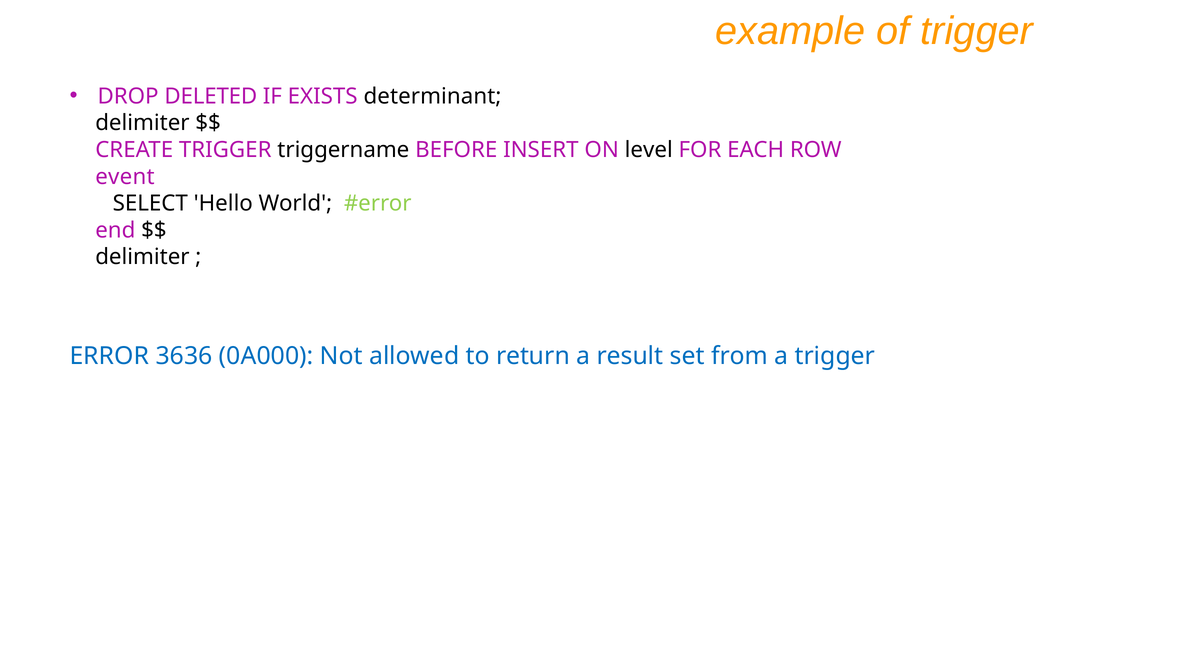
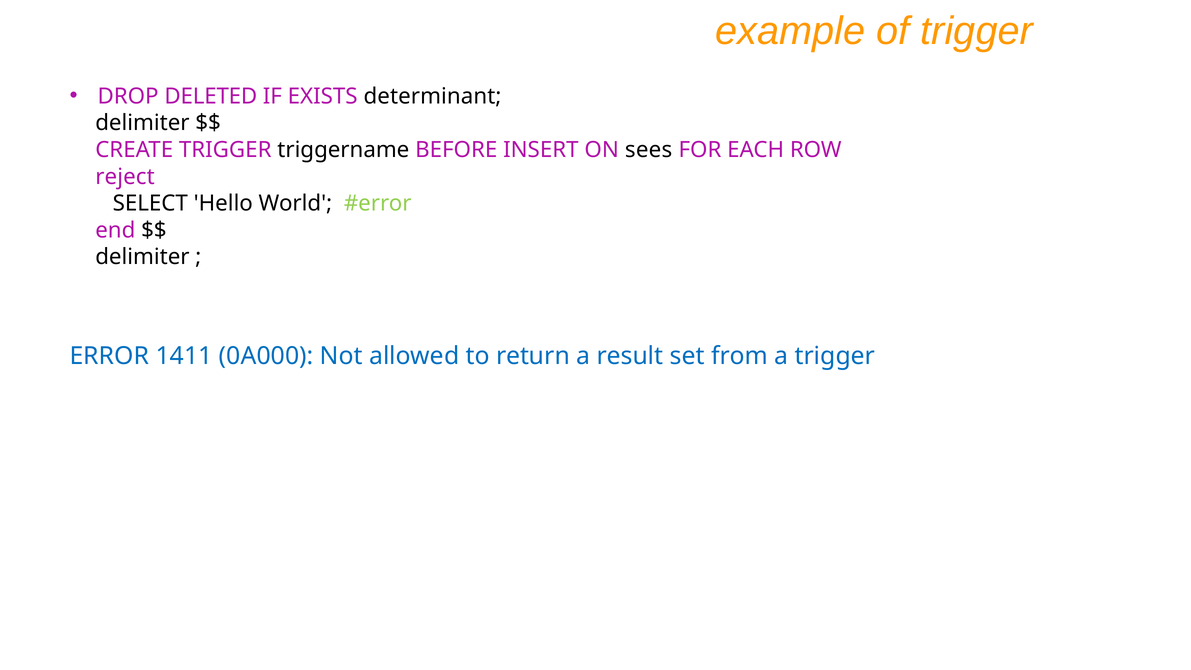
level: level -> sees
event: event -> reject
3636: 3636 -> 1411
